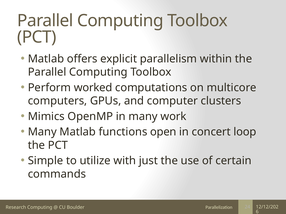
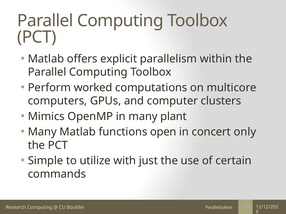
work: work -> plant
loop: loop -> only
